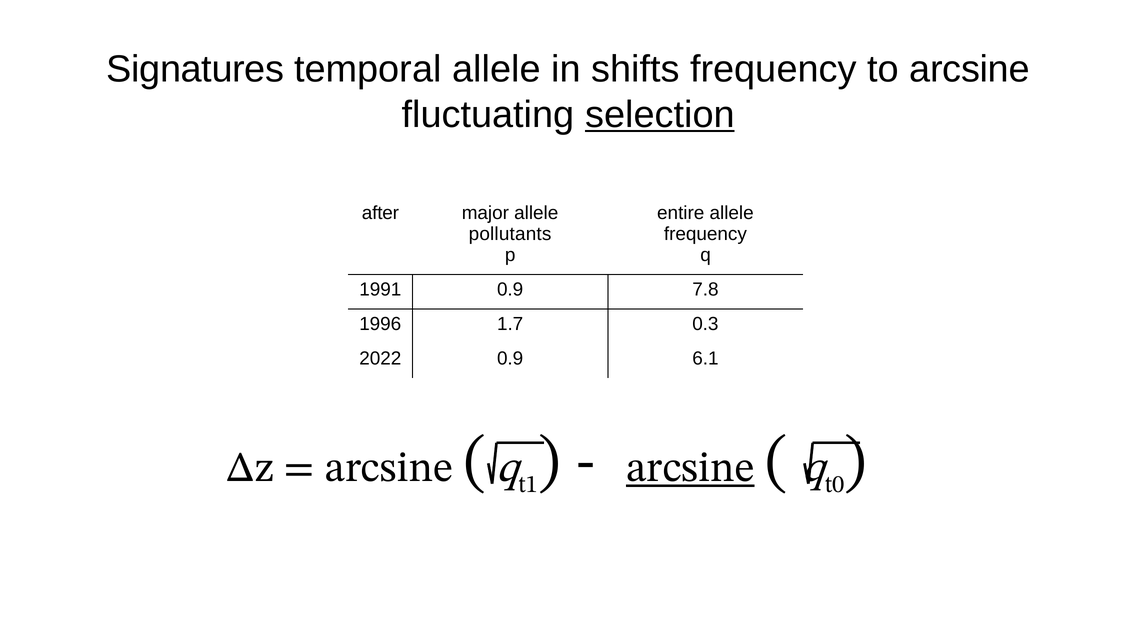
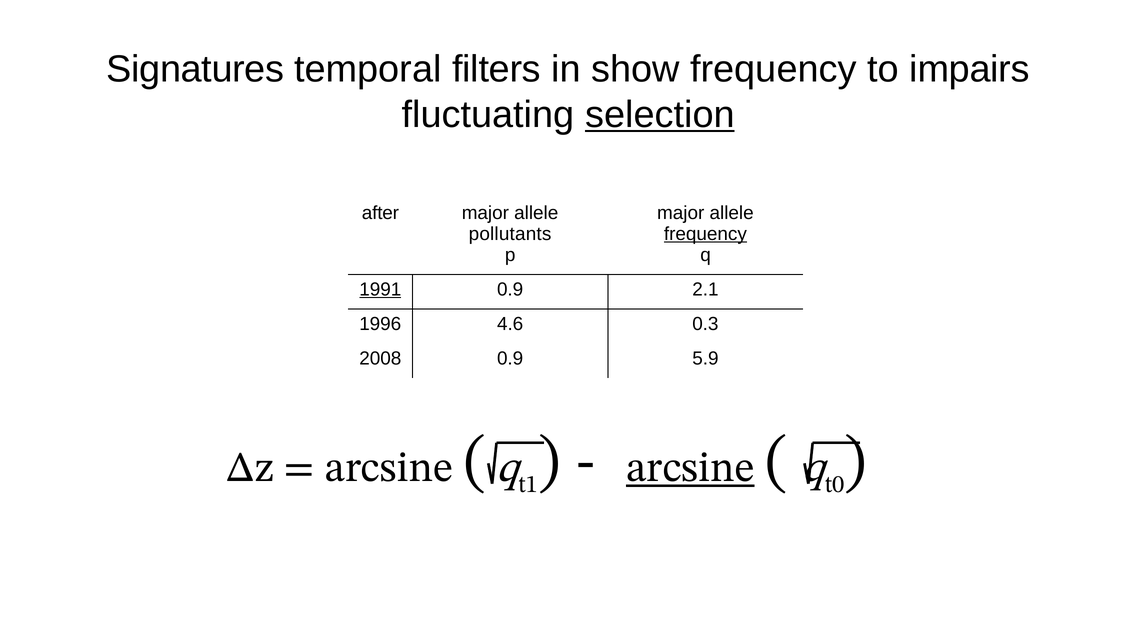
temporal allele: allele -> filters
shifts: shifts -> show
to arcsine: arcsine -> impairs
entire at (681, 213): entire -> major
frequency at (705, 234) underline: none -> present
1991 underline: none -> present
7.8: 7.8 -> 2.1
1.7: 1.7 -> 4.6
2022: 2022 -> 2008
6.1: 6.1 -> 5.9
